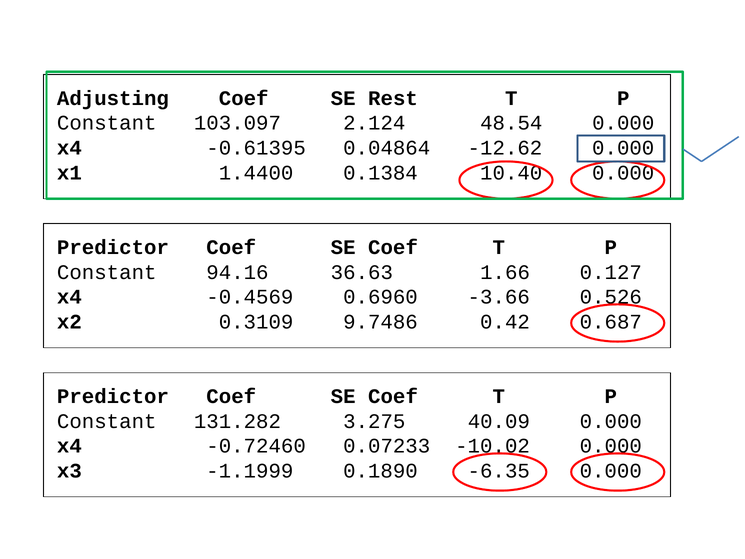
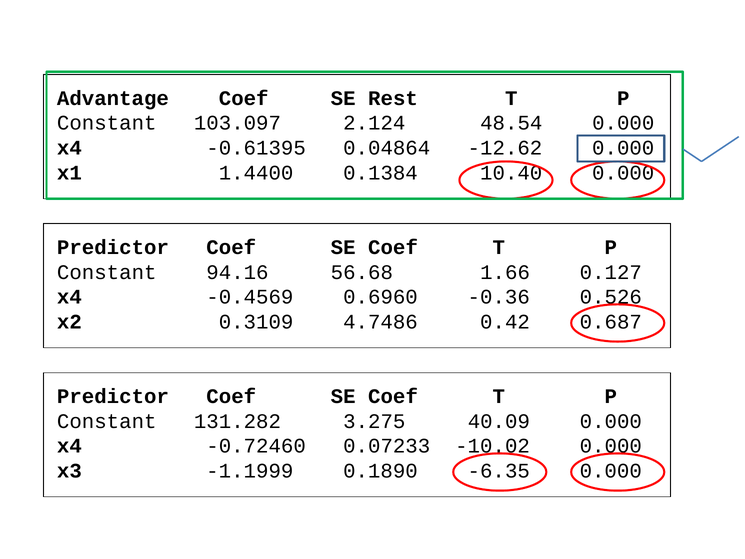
Adjusting: Adjusting -> Advantage
36.63: 36.63 -> 56.68
-3.66: -3.66 -> -0.36
9.7486: 9.7486 -> 4.7486
